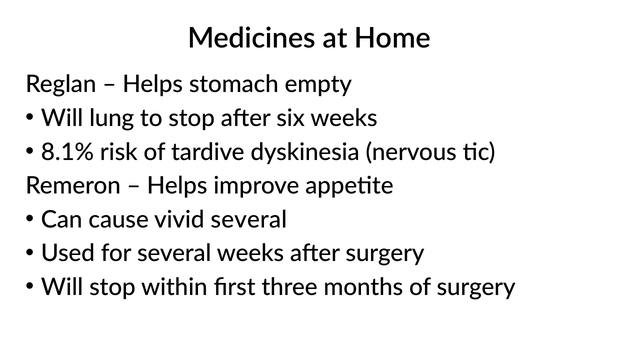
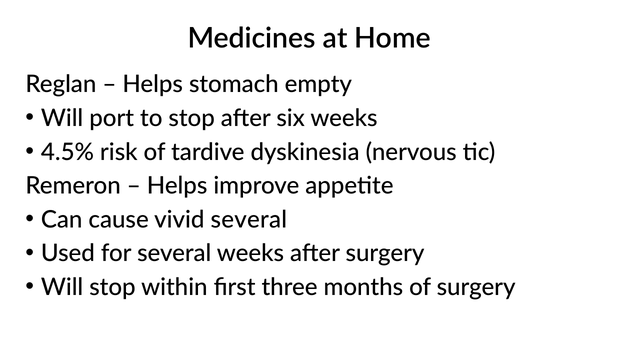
lung: lung -> port
8.1%: 8.1% -> 4.5%
